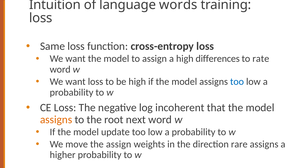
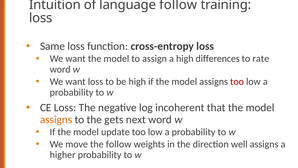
language words: words -> follow
too at (237, 81) colour: blue -> red
root: root -> gets
the assign: assign -> follow
rare: rare -> well
